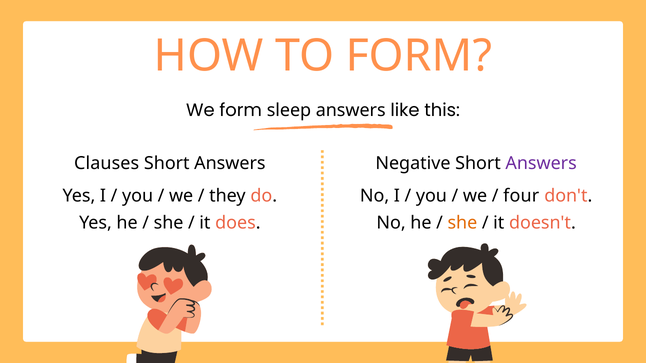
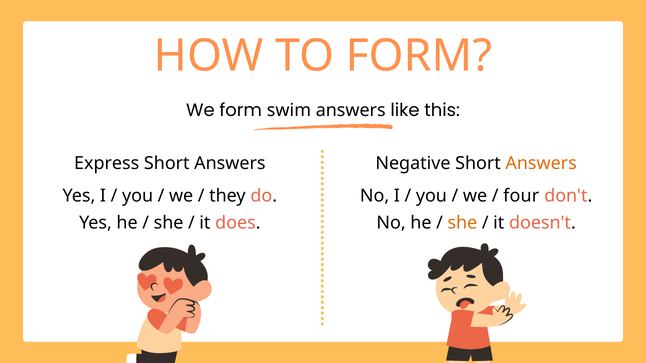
sleep: sleep -> swim
Clauses: Clauses -> Express
Answers at (541, 164) colour: purple -> orange
